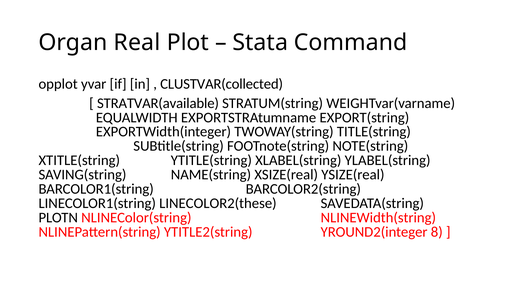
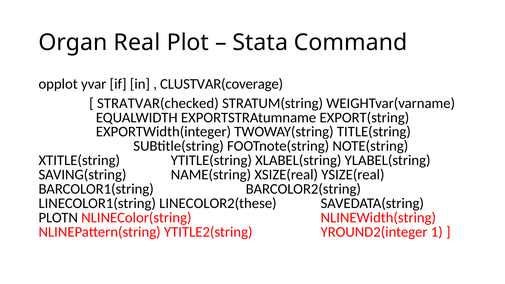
CLUSTVAR(collected: CLUSTVAR(collected -> CLUSTVAR(coverage
STRATVAR(available: STRATVAR(available -> STRATVAR(checked
8: 8 -> 1
